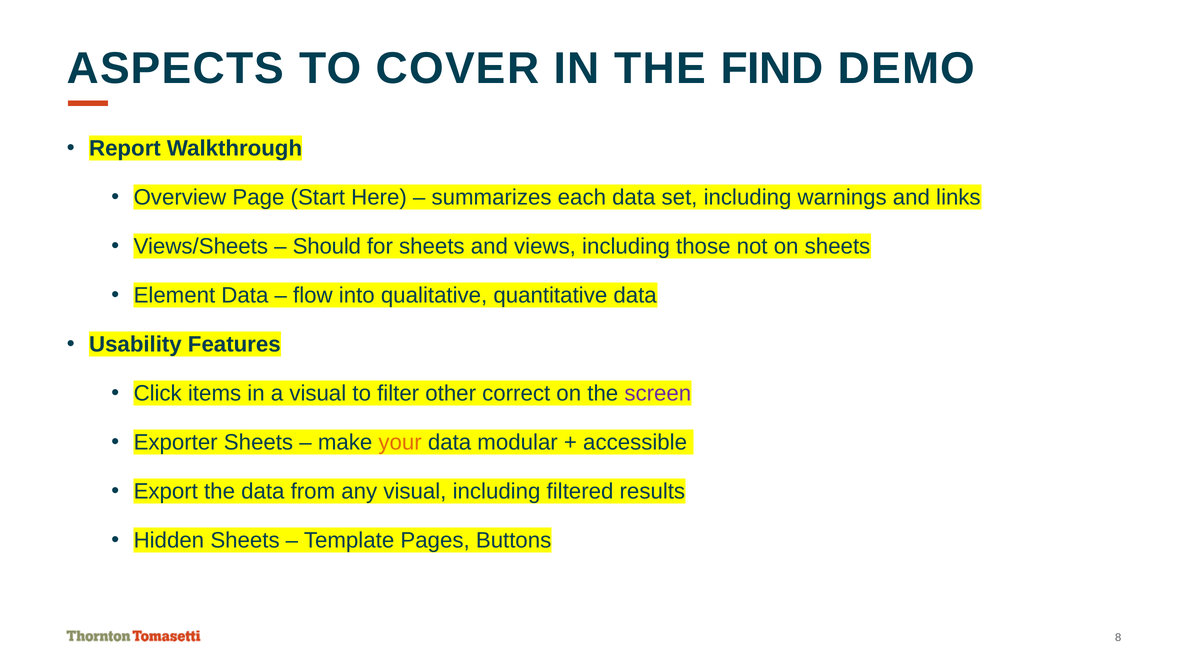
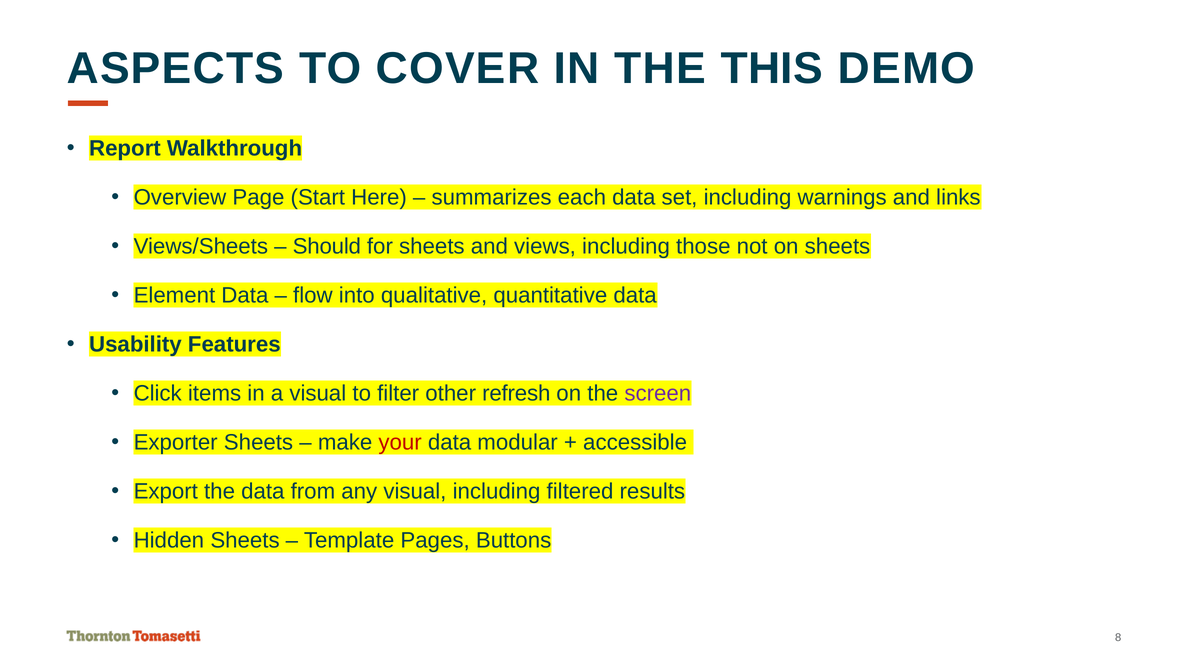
FIND: FIND -> THIS
correct: correct -> refresh
your colour: orange -> red
